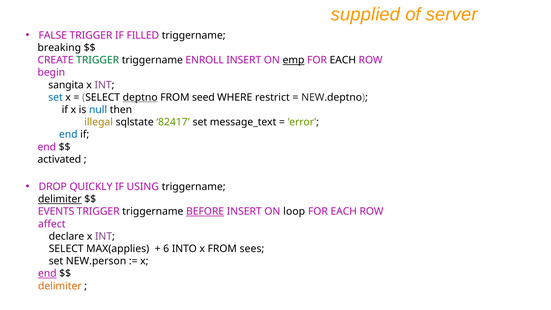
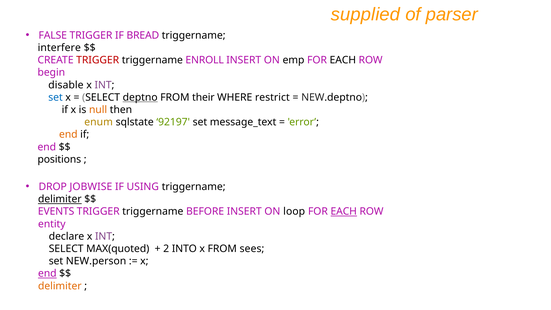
server: server -> parser
FILLED: FILLED -> BREAD
breaking: breaking -> interfere
TRIGGER at (98, 60) colour: green -> red
emp underline: present -> none
sangita: sangita -> disable
seed: seed -> their
null colour: blue -> orange
illegal: illegal -> enum
82417: 82417 -> 92197
end at (68, 135) colour: blue -> orange
activated: activated -> positions
QUICKLY: QUICKLY -> JOBWISE
BEFORE underline: present -> none
EACH at (344, 211) underline: none -> present
affect: affect -> entity
MAX(applies: MAX(applies -> MAX(quoted
6: 6 -> 2
